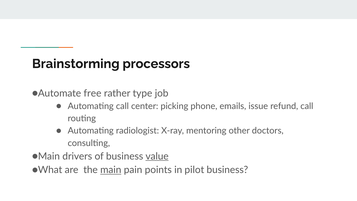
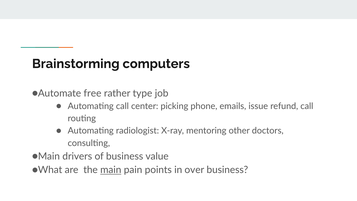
processors: processors -> computers
value underline: present -> none
pilot: pilot -> over
